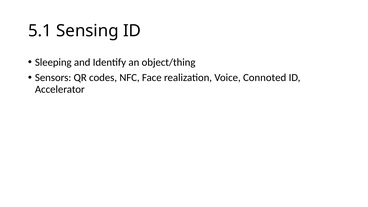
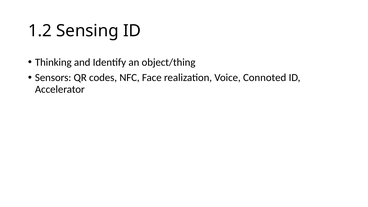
5.1: 5.1 -> 1.2
Sleeping: Sleeping -> Thinking
